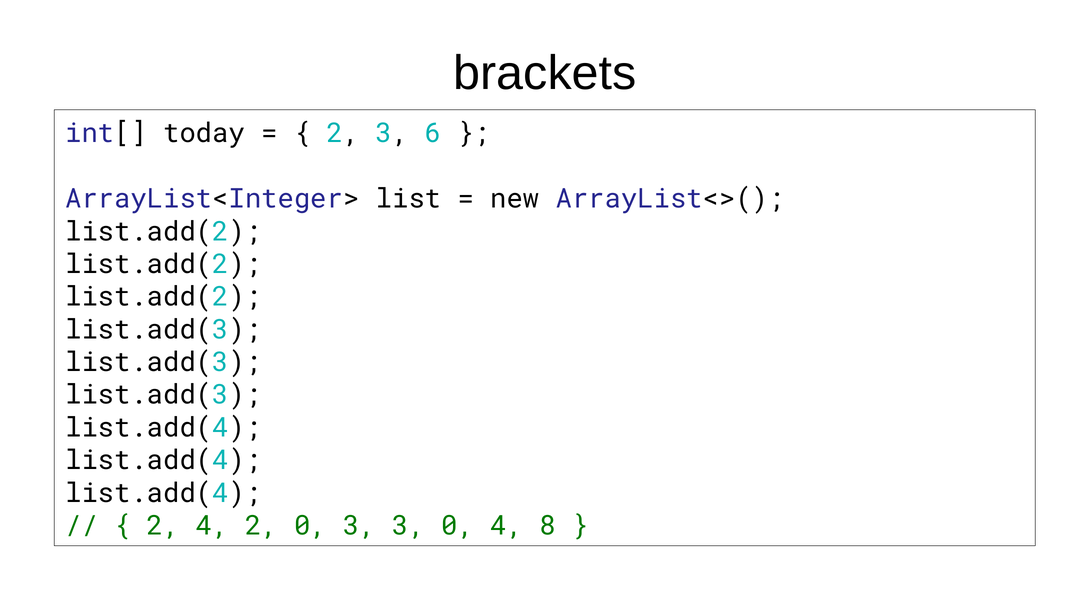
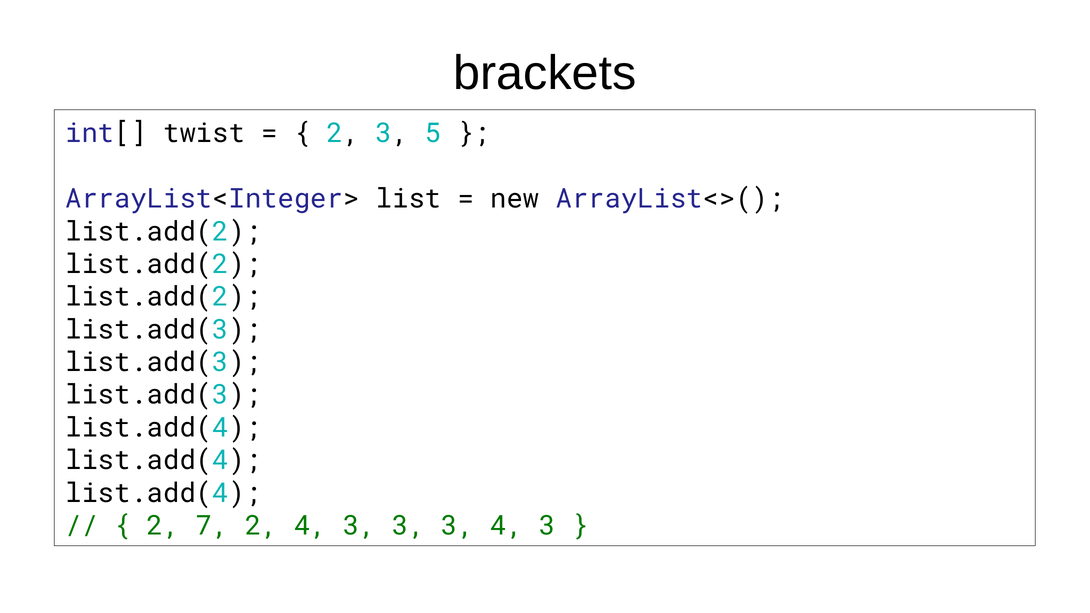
today: today -> twist
6: 6 -> 5
2 4: 4 -> 7
2 0: 0 -> 4
3 3 0: 0 -> 3
8 at (548, 526): 8 -> 3
